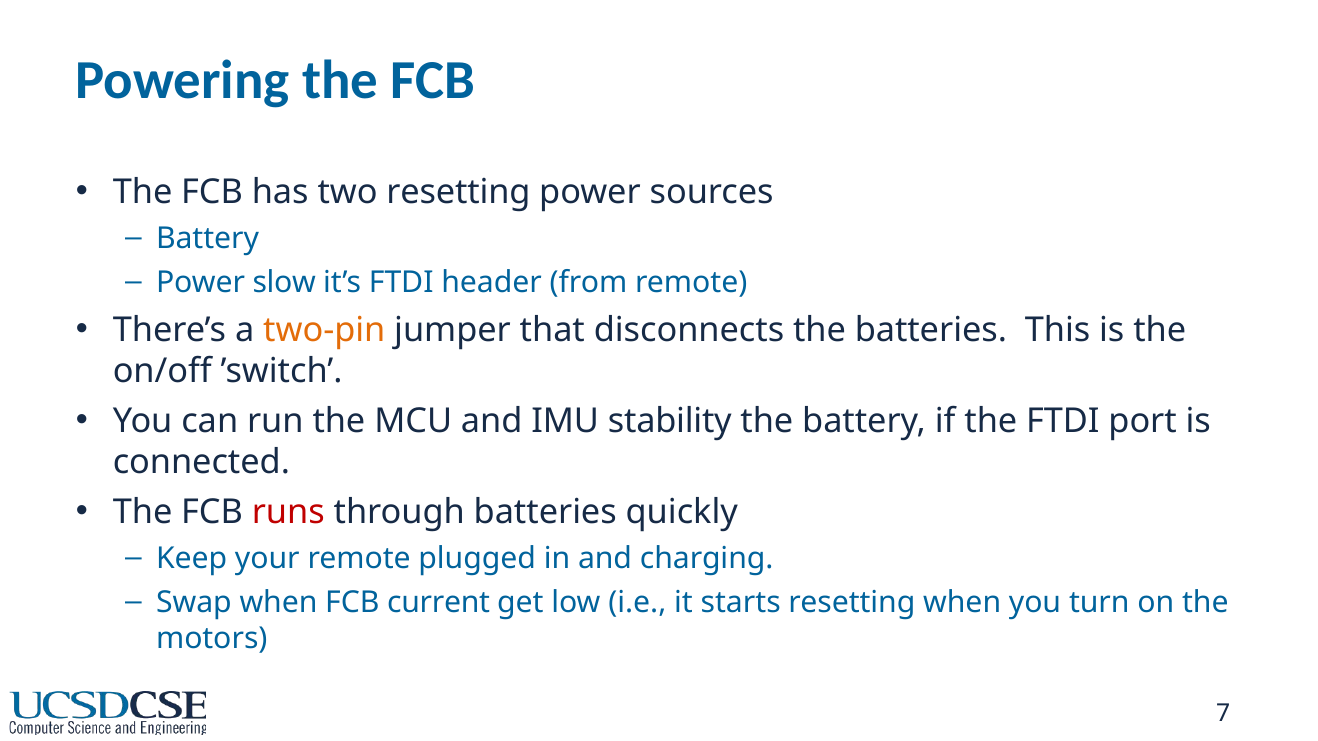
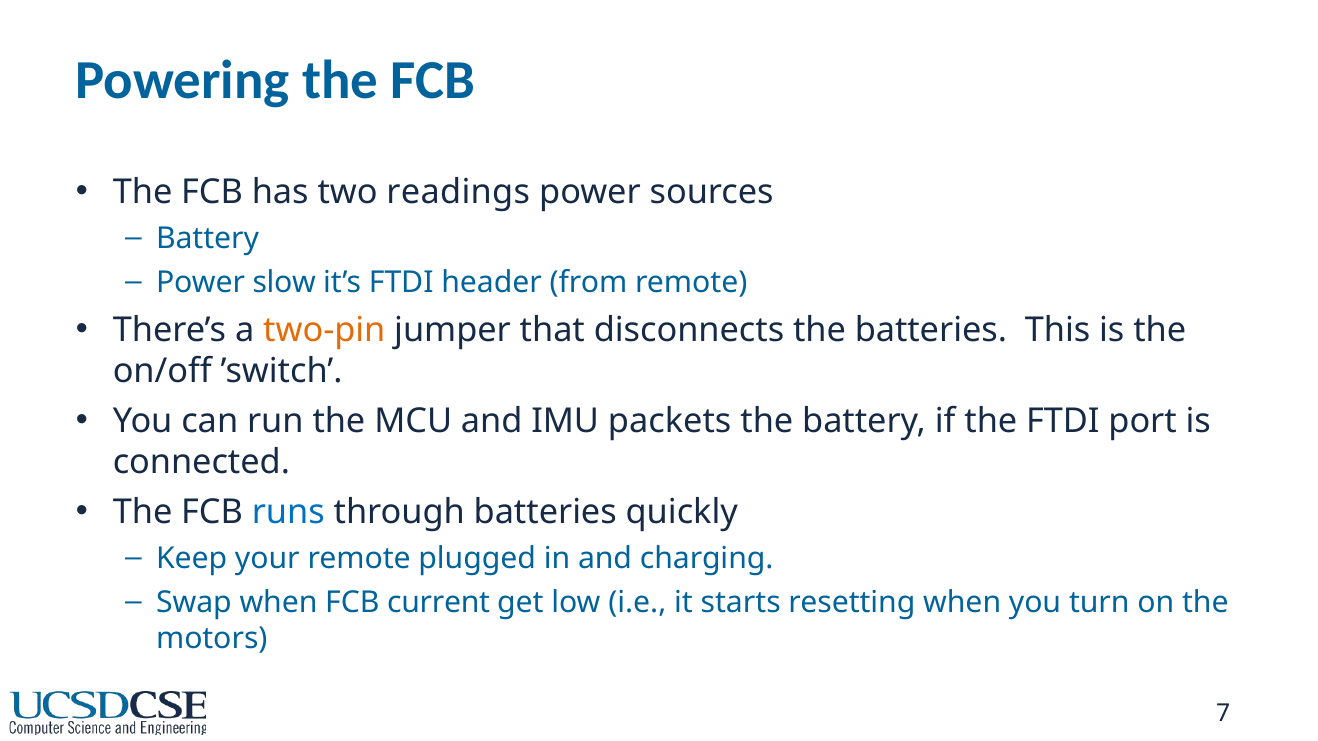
two resetting: resetting -> readings
stability: stability -> packets
runs colour: red -> blue
